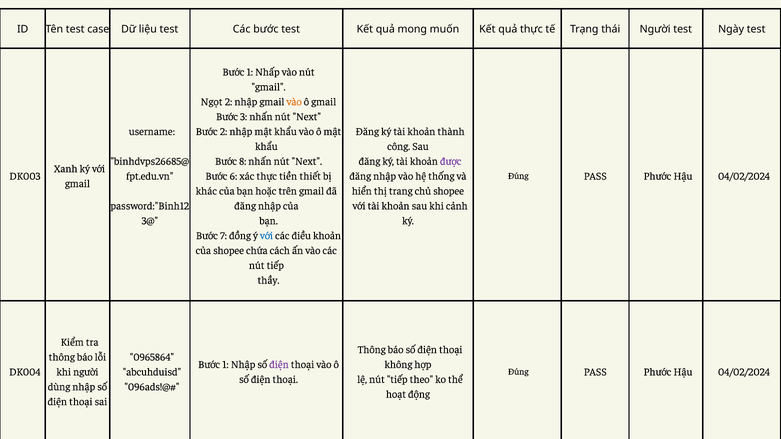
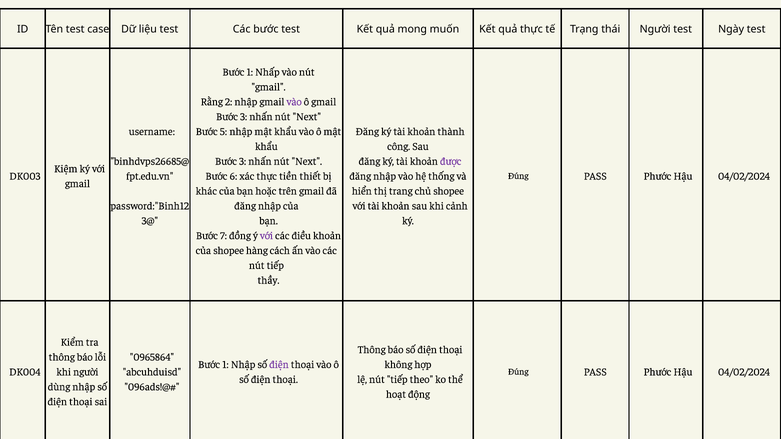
Ngọt: Ngọt -> Rằng
vào at (294, 102) colour: orange -> purple
Bước 2: 2 -> 5
8 at (243, 161): 8 -> 3
Xanh: Xanh -> Kiệm
với at (267, 236) colour: blue -> purple
chứa: chứa -> hàng
